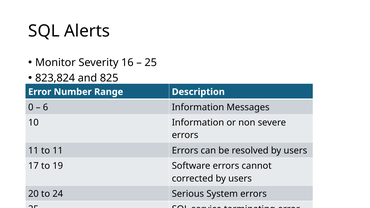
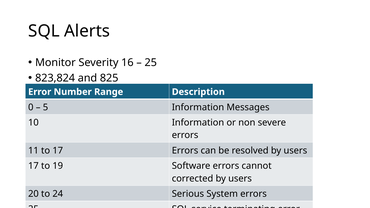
6: 6 -> 5
to 11: 11 -> 17
